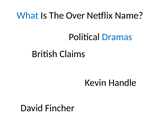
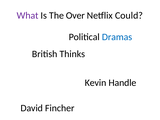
What colour: blue -> purple
Name: Name -> Could
Claims: Claims -> Thinks
